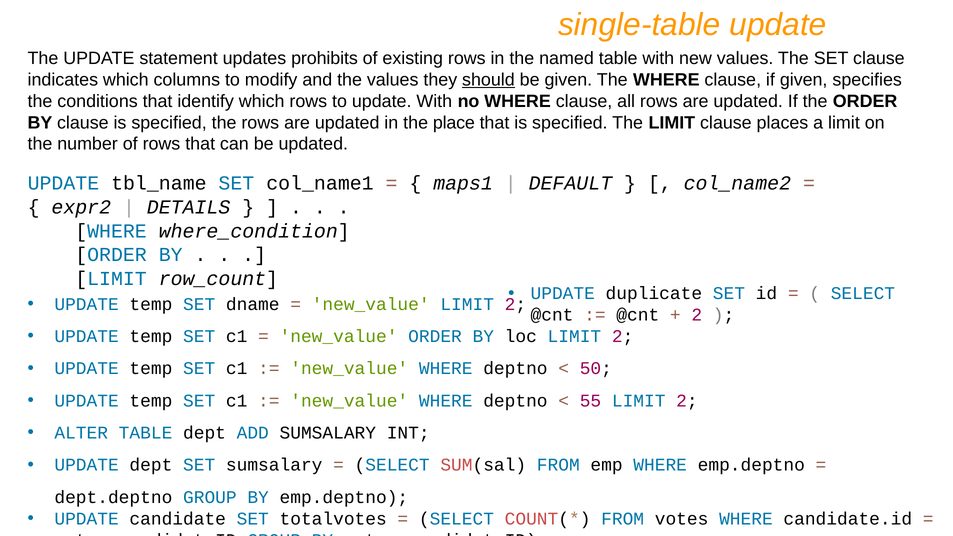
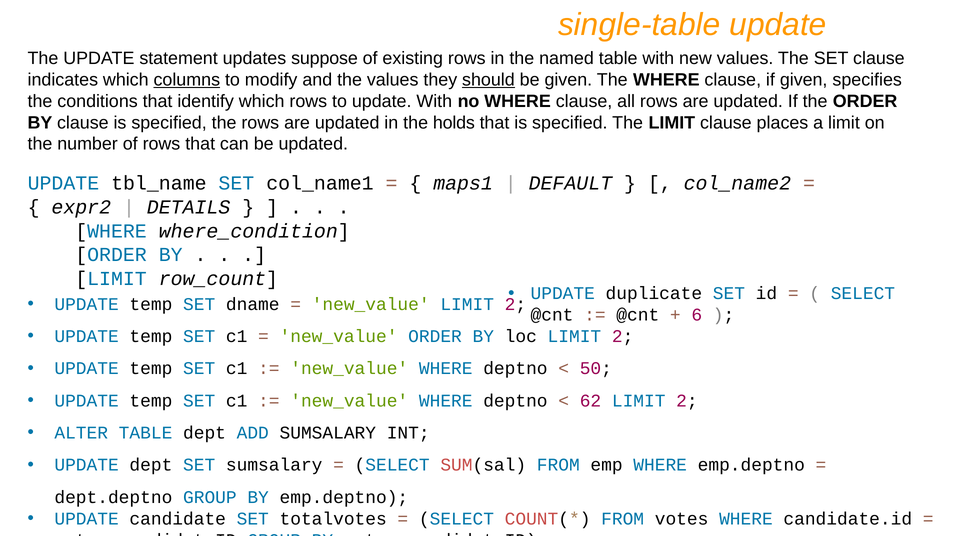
prohibits: prohibits -> suppose
columns underline: none -> present
place: place -> holds
2 at (697, 315): 2 -> 6
55: 55 -> 62
